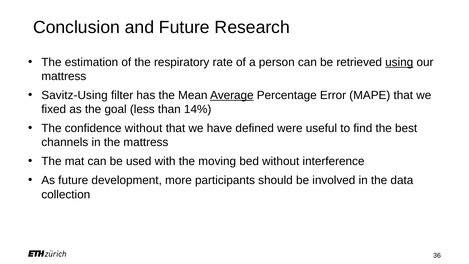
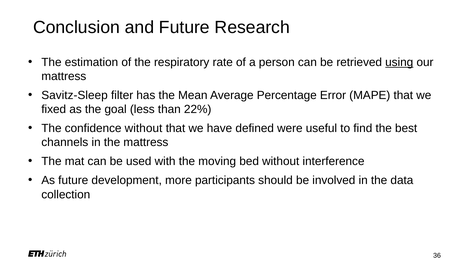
Savitz-Using: Savitz-Using -> Savitz-Sleep
Average underline: present -> none
14%: 14% -> 22%
